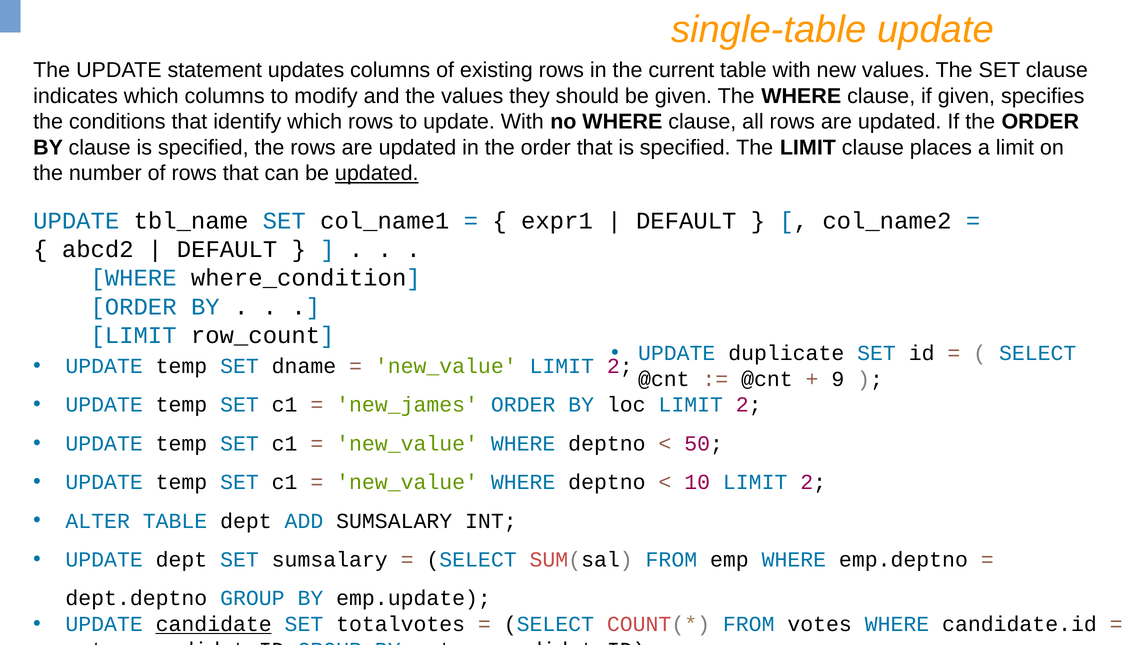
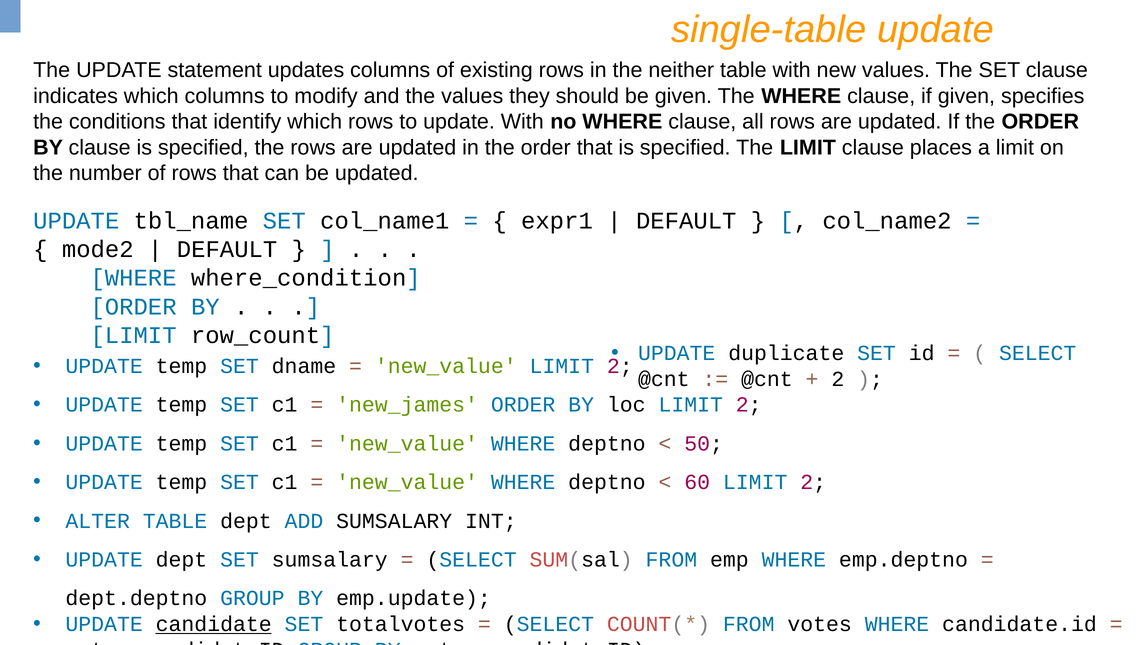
current: current -> neither
updated at (377, 173) underline: present -> none
abcd2: abcd2 -> mode2
9 at (838, 379): 9 -> 2
10: 10 -> 60
